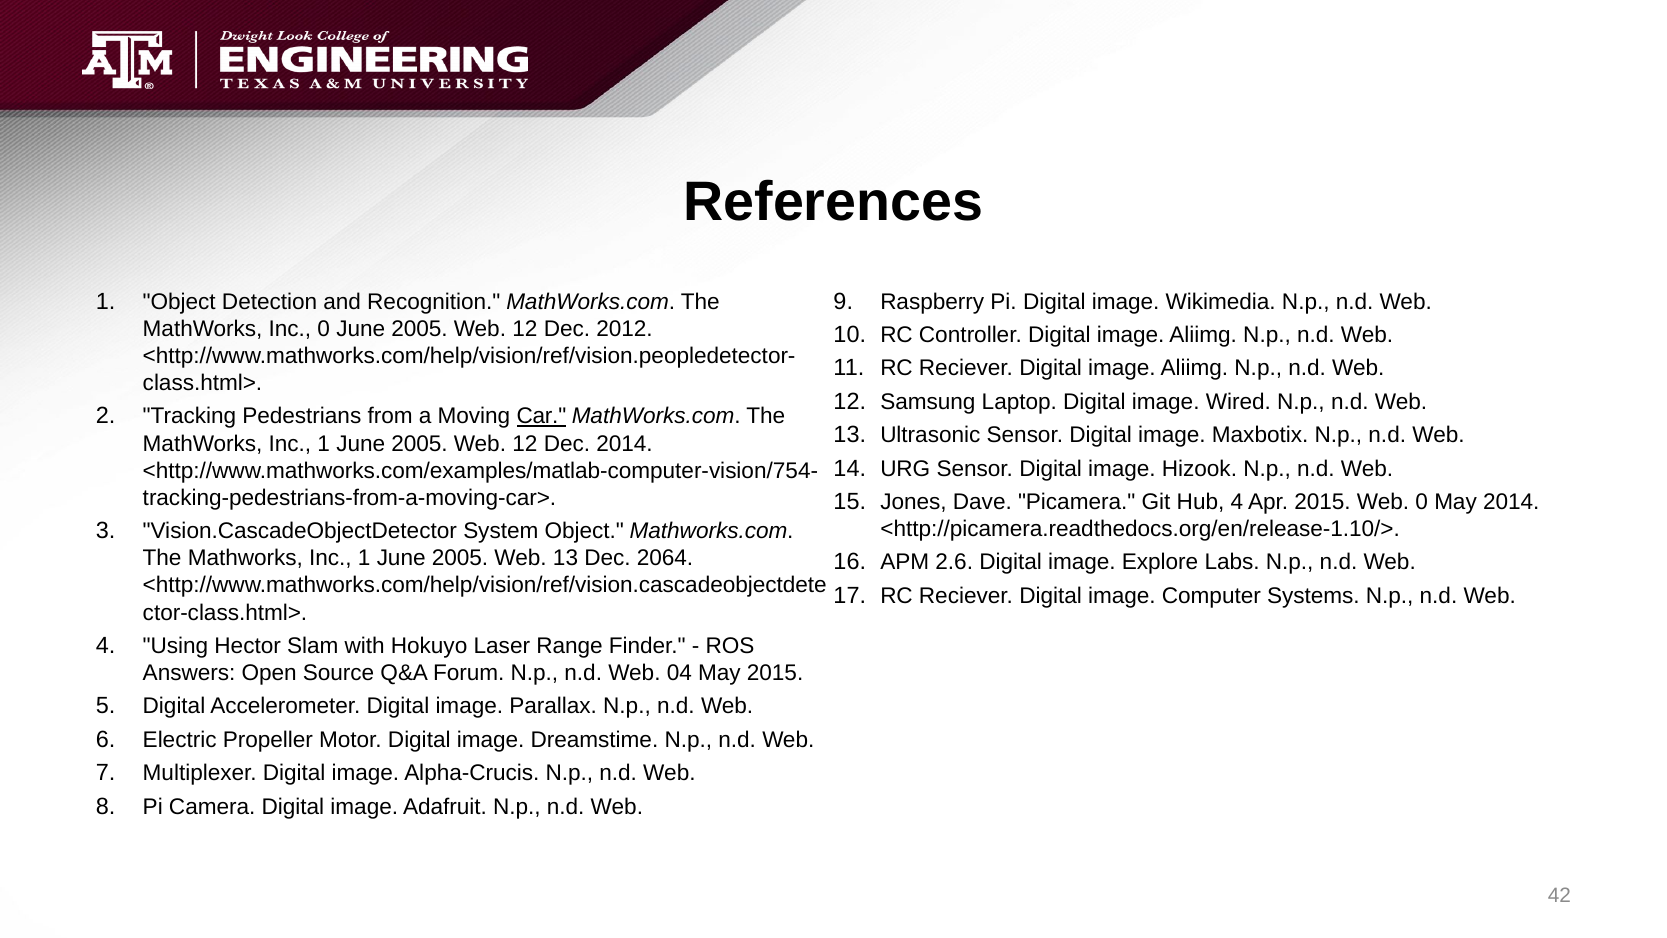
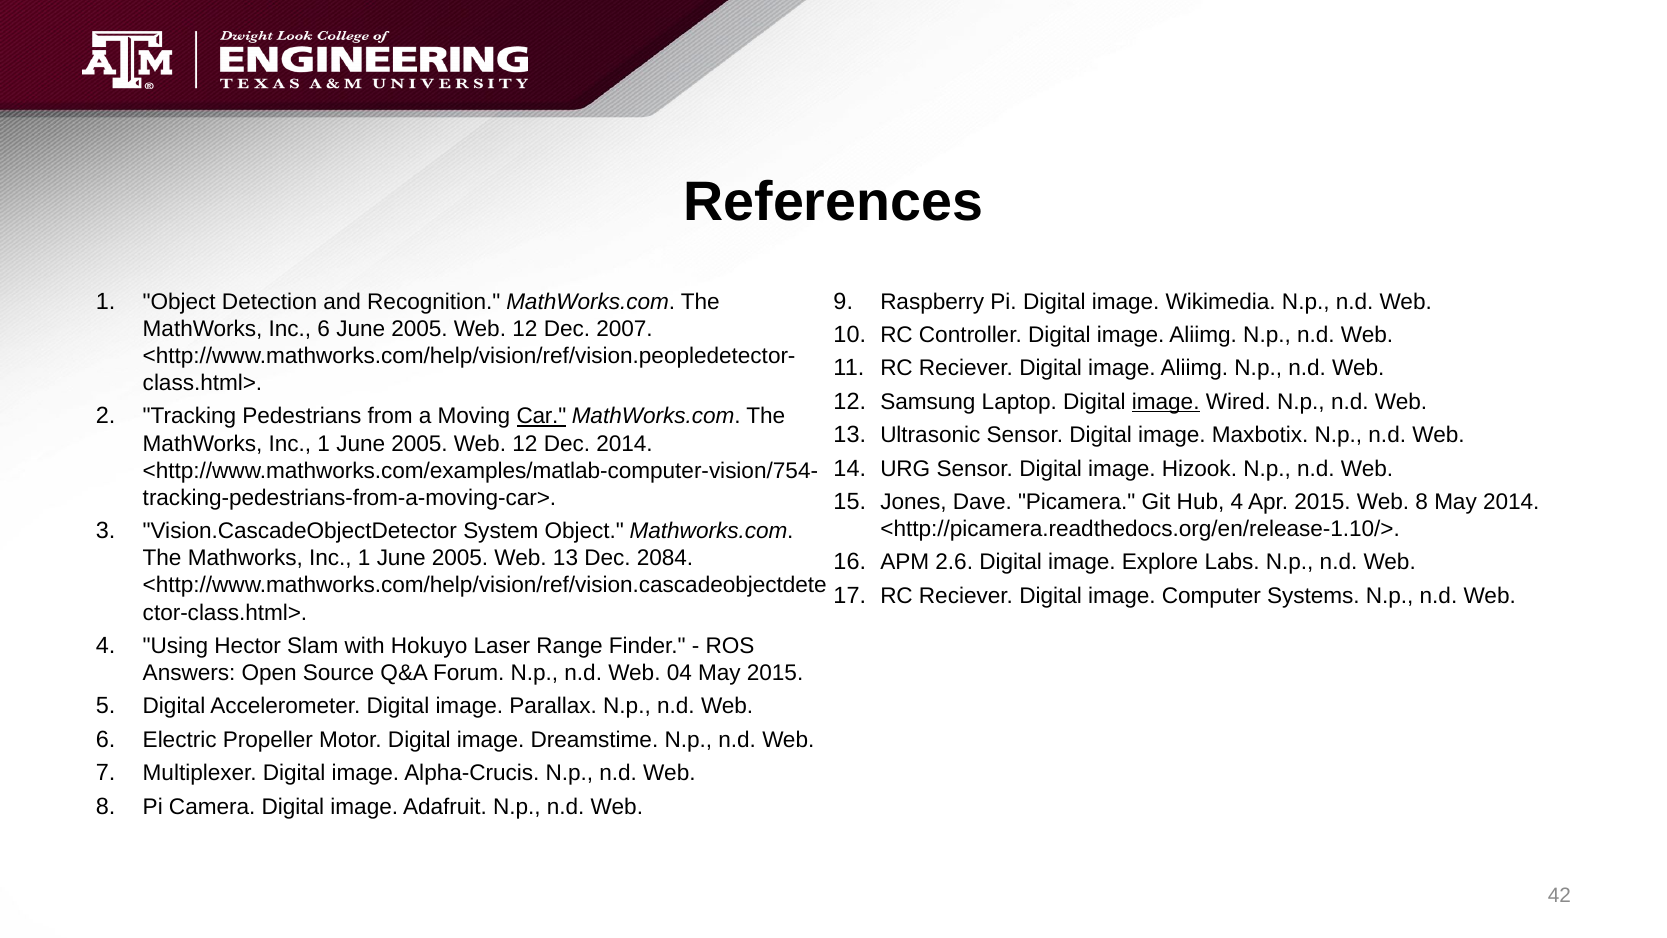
Inc 0: 0 -> 6
2012: 2012 -> 2007
image at (1166, 402) underline: none -> present
2015 Web 0: 0 -> 8
2064: 2064 -> 2084
